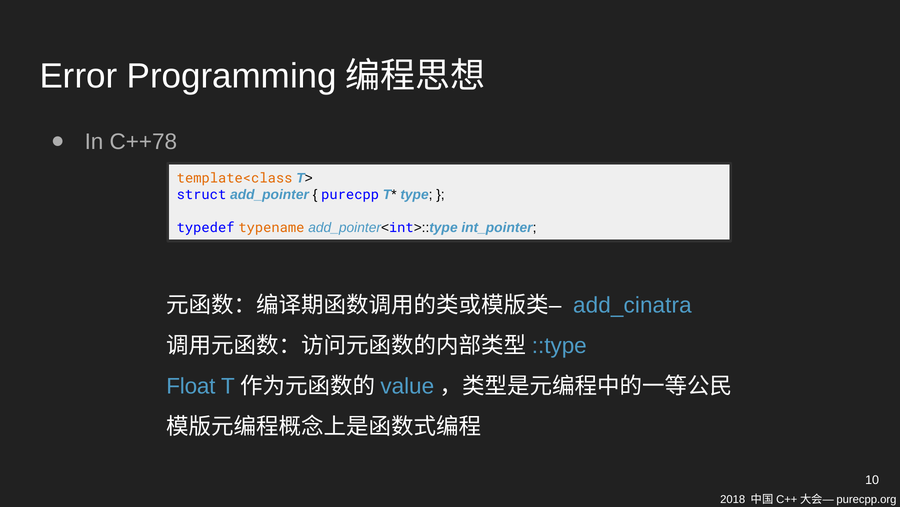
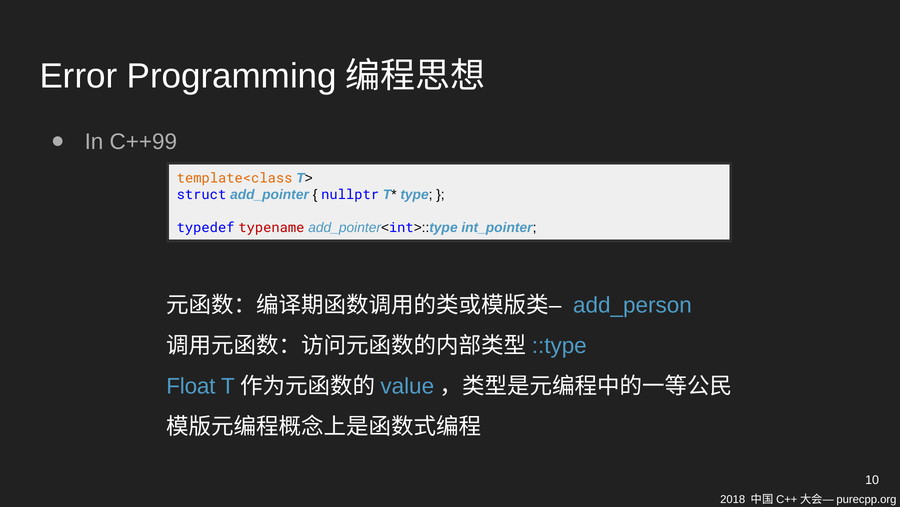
C++78: C++78 -> C++99
purecpp: purecpp -> nullptr
typename colour: orange -> red
add_cinatra: add_cinatra -> add_person
